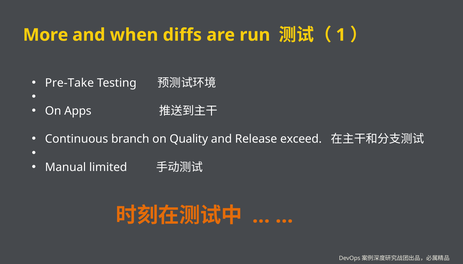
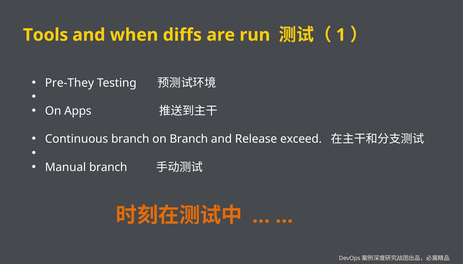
More: More -> Tools
Pre-Take: Pre-Take -> Pre-They
on Quality: Quality -> Branch
Manual limited: limited -> branch
